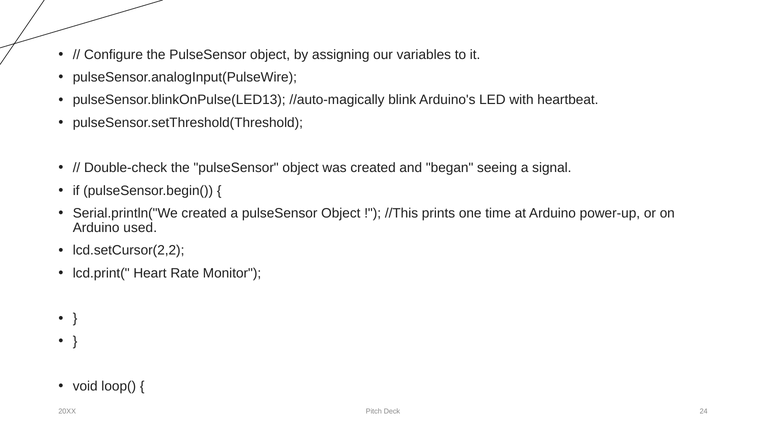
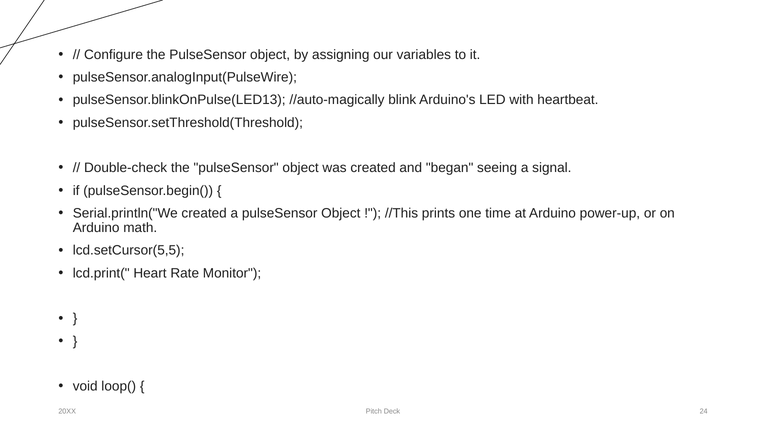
used: used -> math
lcd.setCursor(2,2: lcd.setCursor(2,2 -> lcd.setCursor(5,5
